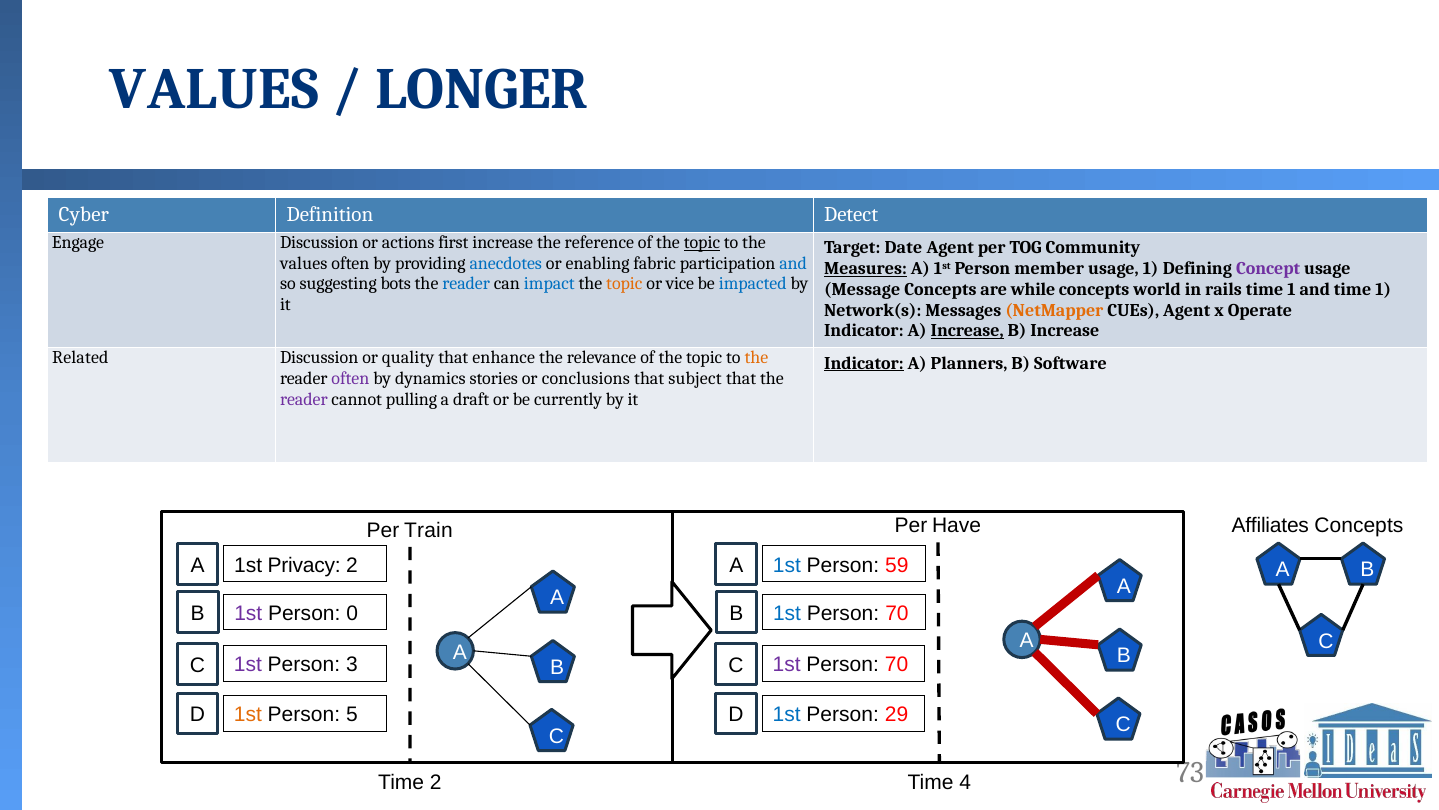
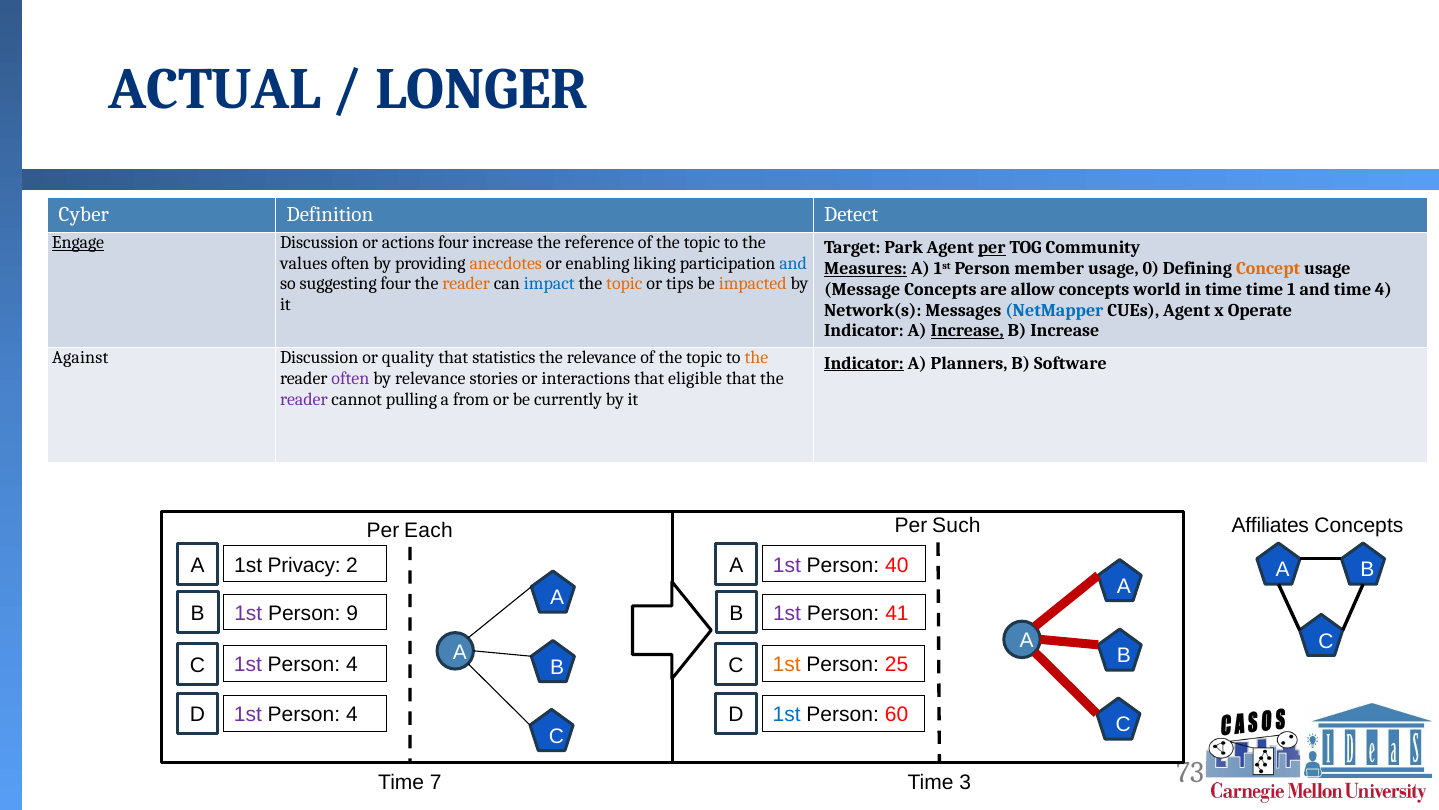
VALUES at (215, 90): VALUES -> ACTUAL
Engage underline: none -> present
actions first: first -> four
topic at (702, 242) underline: present -> none
Date: Date -> Park
per at (992, 248) underline: none -> present
anecdotes colour: blue -> orange
fabric: fabric -> liking
usage 1: 1 -> 0
Concept colour: purple -> orange
suggesting bots: bots -> four
reader at (466, 284) colour: blue -> orange
vice: vice -> tips
impacted colour: blue -> orange
while: while -> allow
in rails: rails -> time
and time 1: 1 -> 4
NetMapper colour: orange -> blue
Related: Related -> Against
enhance: enhance -> statistics
by dynamics: dynamics -> relevance
conclusions: conclusions -> interactions
subject: subject -> eligible
draft: draft -> from
Train: Train -> Each
Have: Have -> Such
1st at (787, 565) colour: blue -> purple
59: 59 -> 40
0: 0 -> 9
1st at (787, 613) colour: blue -> purple
70 at (897, 613): 70 -> 41
3 at (352, 665): 3 -> 4
1st at (787, 665) colour: purple -> orange
70 at (897, 665): 70 -> 25
1st at (248, 714) colour: orange -> purple
5 at (352, 714): 5 -> 4
29: 29 -> 60
Time 2: 2 -> 7
4: 4 -> 3
